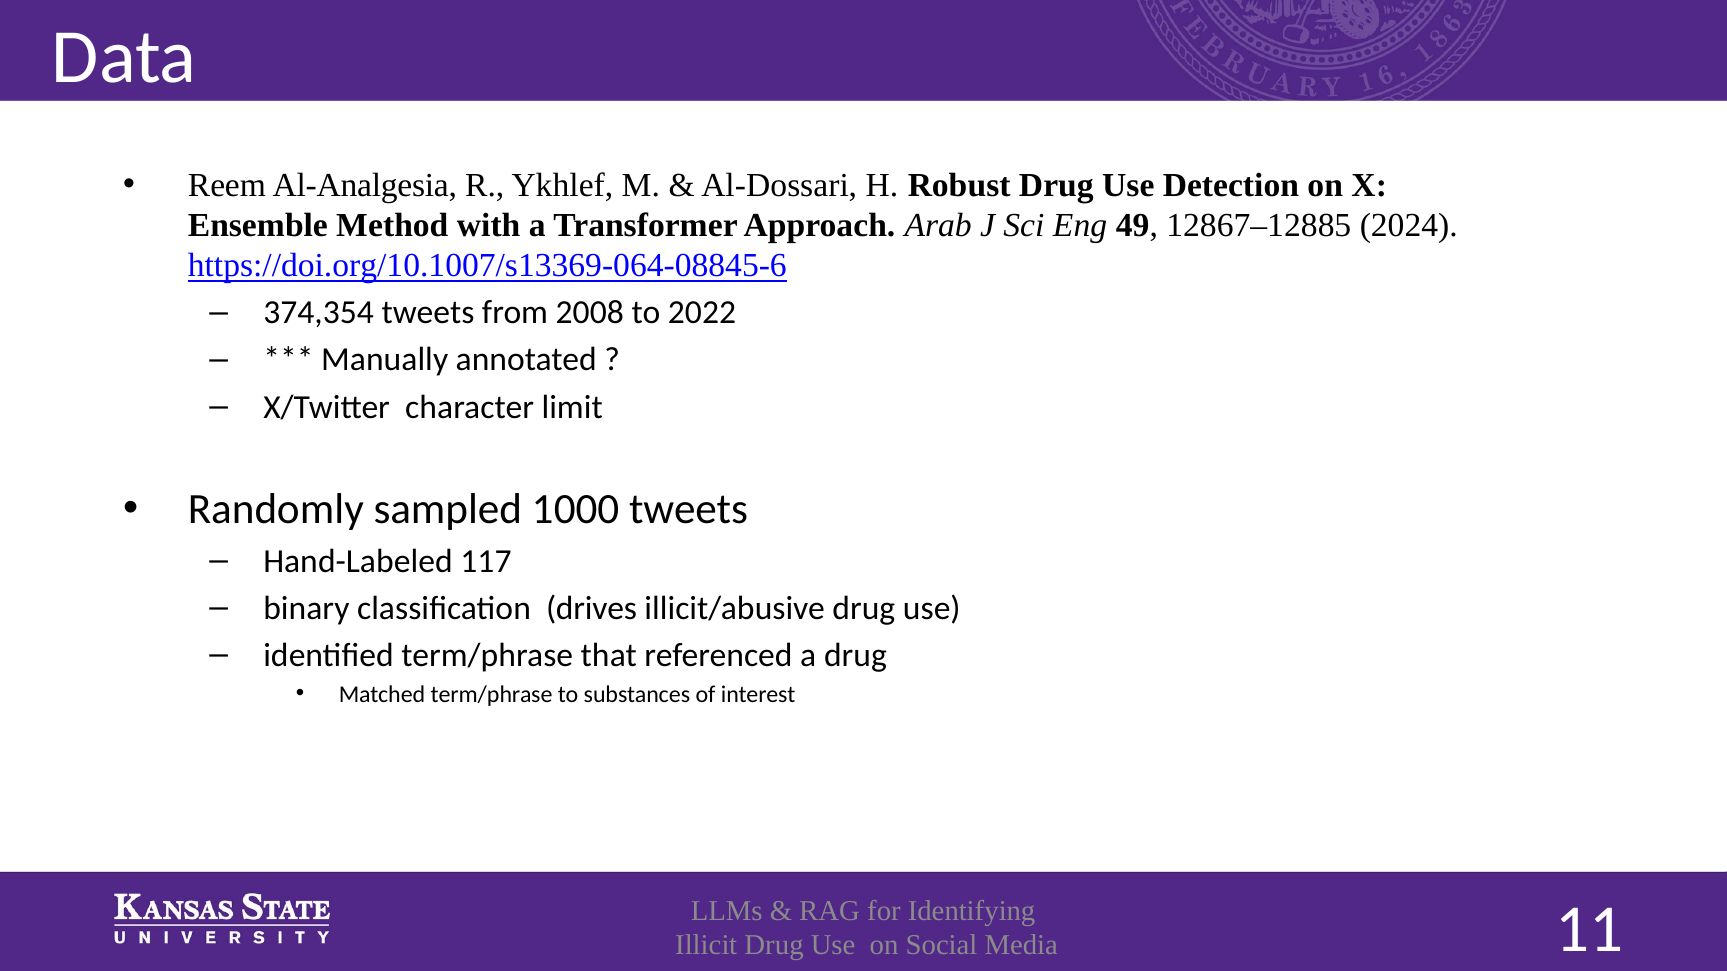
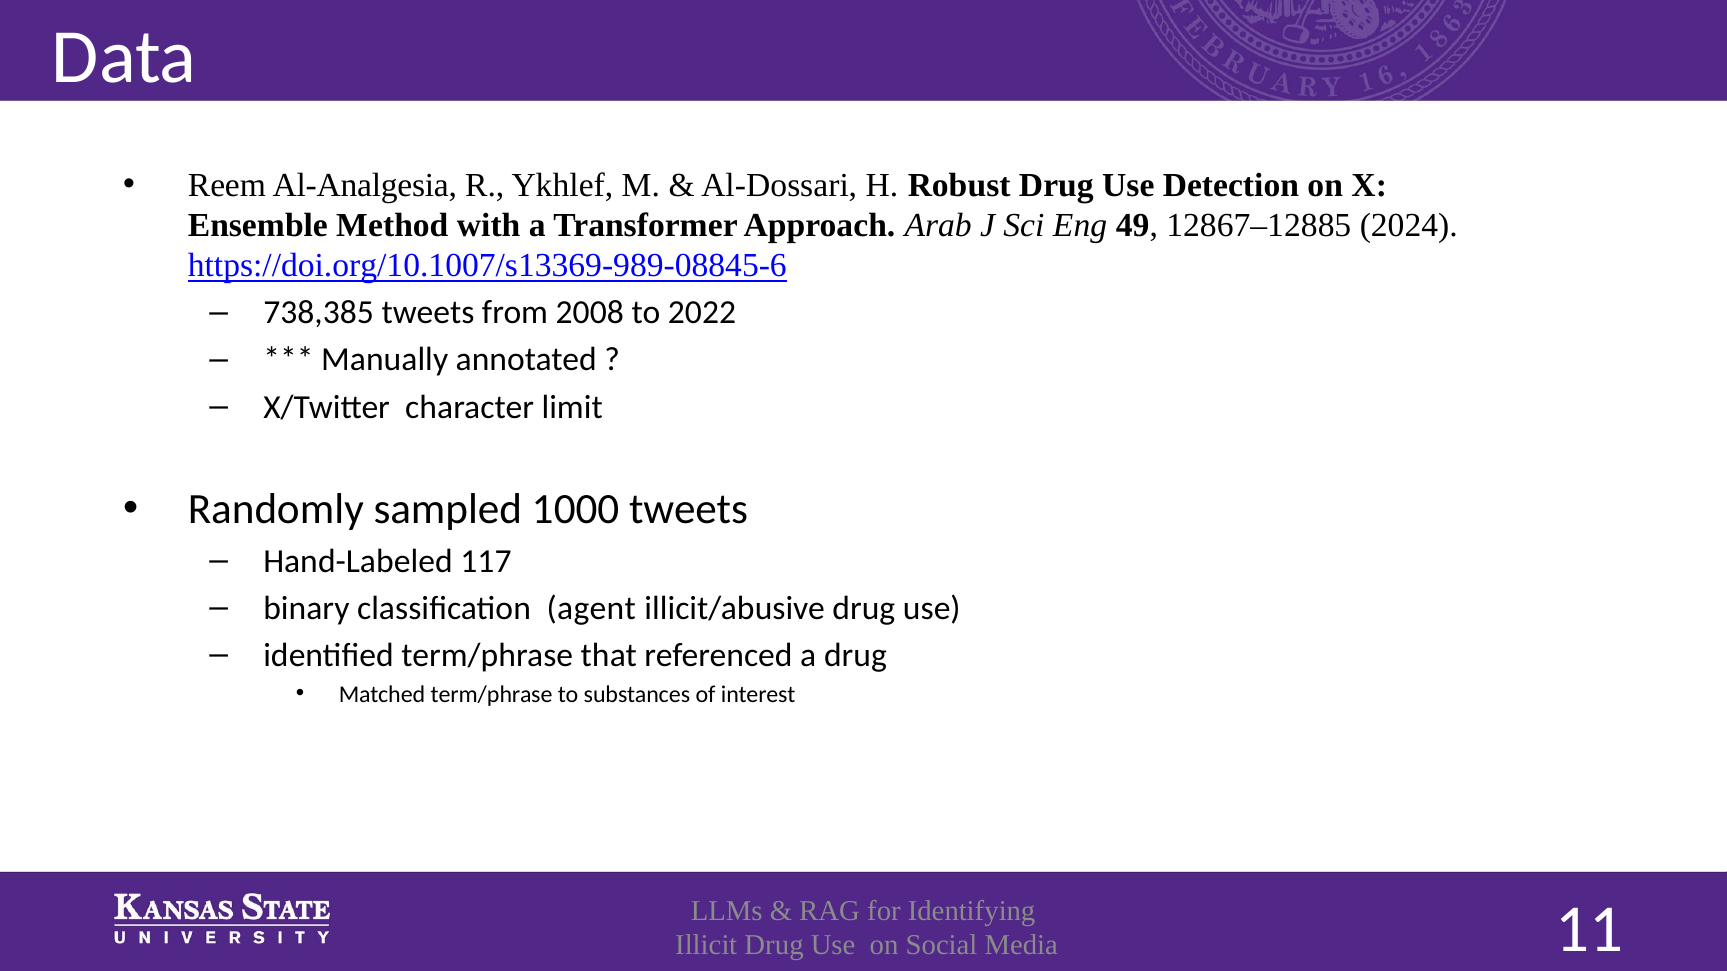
https://doi.org/10.1007/s13369-064-08845-6: https://doi.org/10.1007/s13369-064-08845-6 -> https://doi.org/10.1007/s13369-989-08845-6
374,354: 374,354 -> 738,385
drives: drives -> agent
